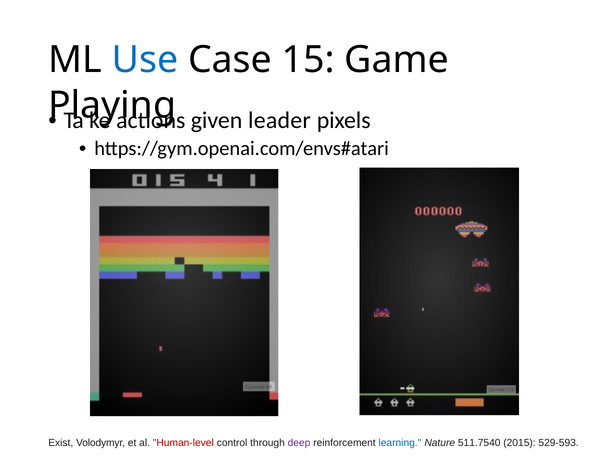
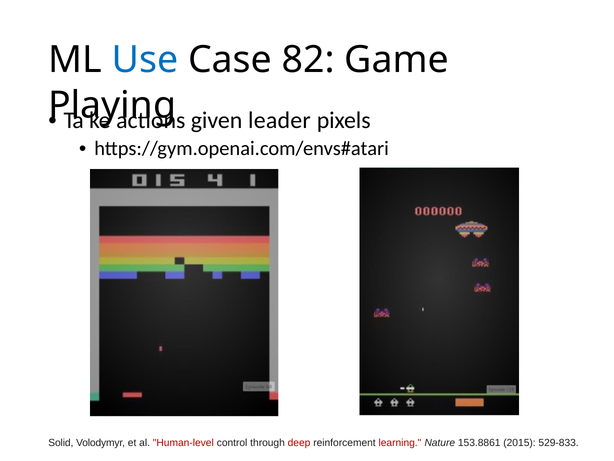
15: 15 -> 82
Exist: Exist -> Solid
deep colour: purple -> red
learning colour: blue -> red
511.7540: 511.7540 -> 153.8861
529-593: 529-593 -> 529-833
